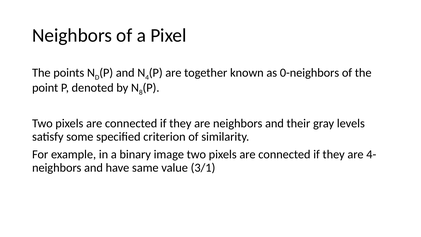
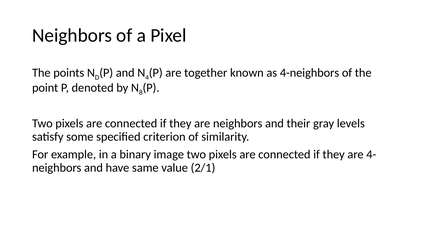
0-neighbors: 0-neighbors -> 4-neighbors
3/1: 3/1 -> 2/1
